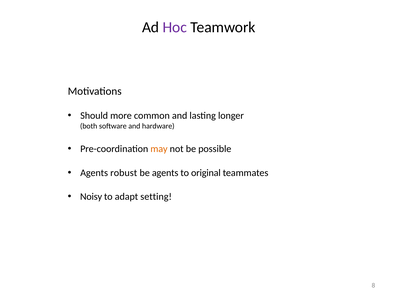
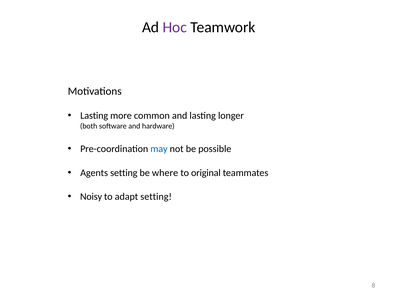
Should at (94, 116): Should -> Lasting
may colour: orange -> blue
Agents robust: robust -> setting
be agents: agents -> where
